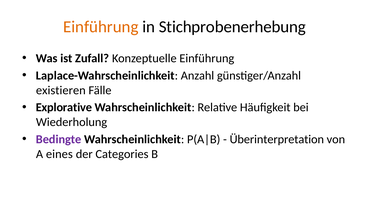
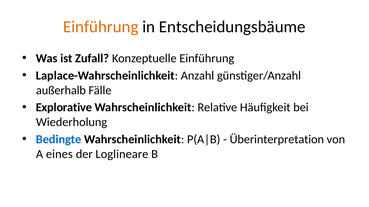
Stichprobenerhebung: Stichprobenerhebung -> Entscheidungsbäume
existieren: existieren -> außerhalb
Bedingte colour: purple -> blue
Categories: Categories -> Loglineare
